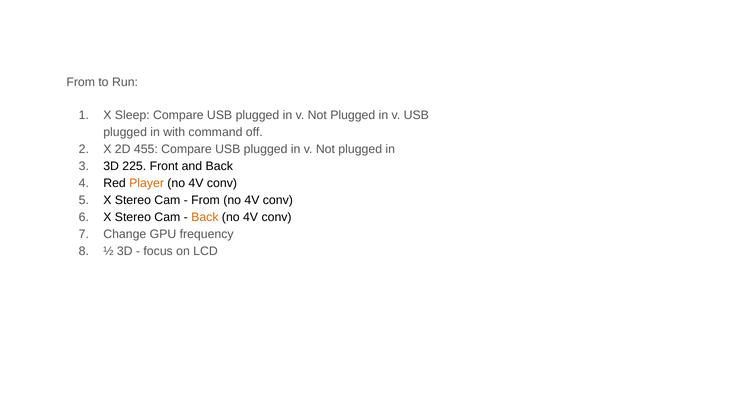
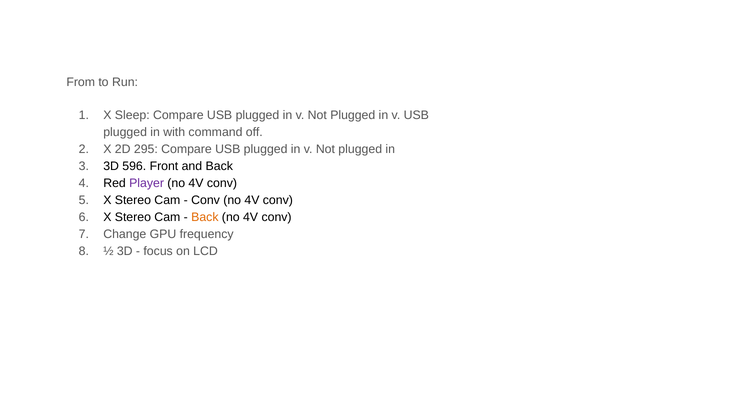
455: 455 -> 295
225: 225 -> 596
Player colour: orange -> purple
From at (206, 200): From -> Conv
